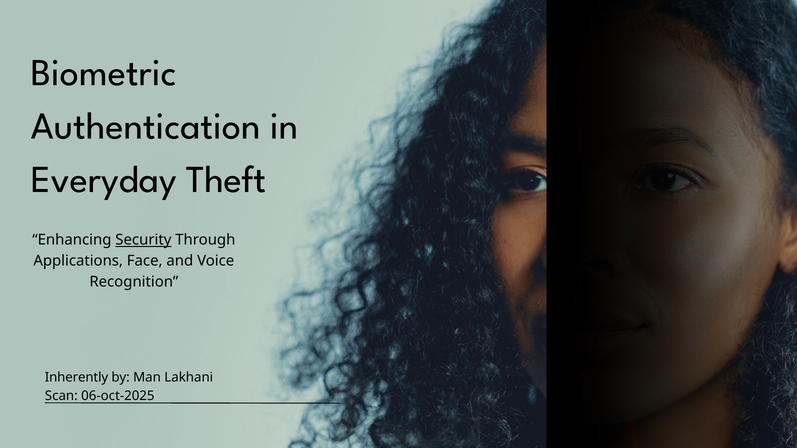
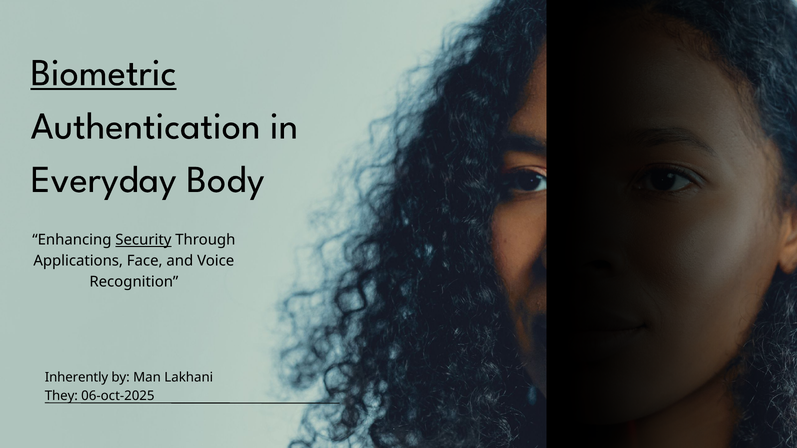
Biometric underline: none -> present
Theft: Theft -> Body
Scan: Scan -> They
